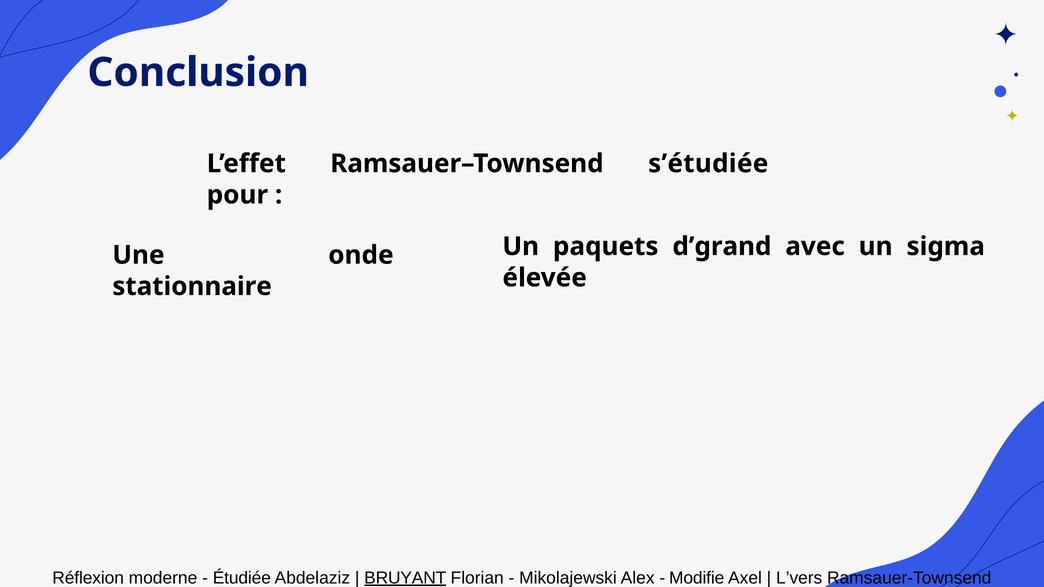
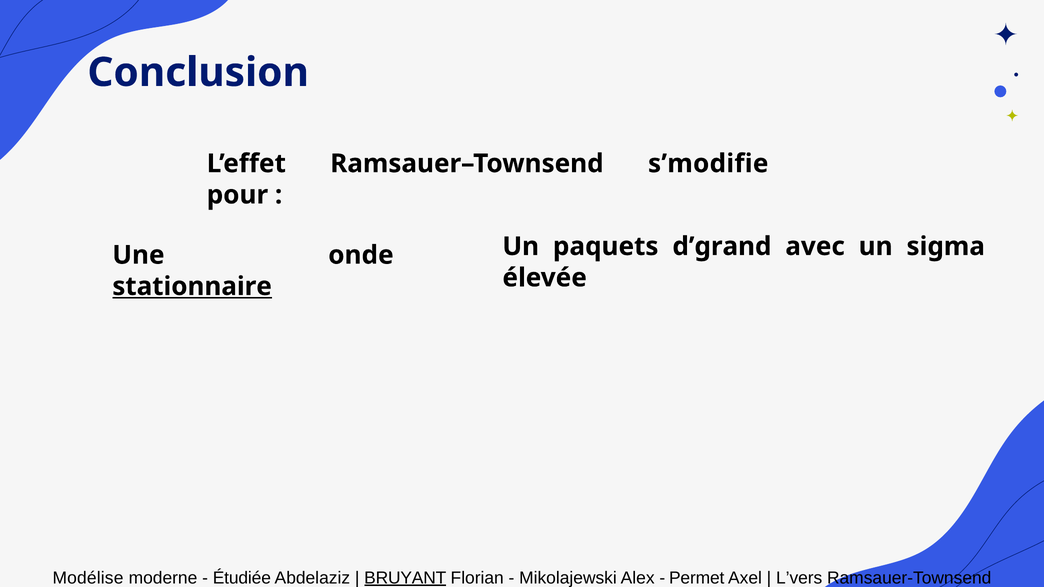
s’étudiée: s’étudiée -> s’modifie
stationnaire underline: none -> present
Réflexion: Réflexion -> Modélise
Modifie: Modifie -> Permet
